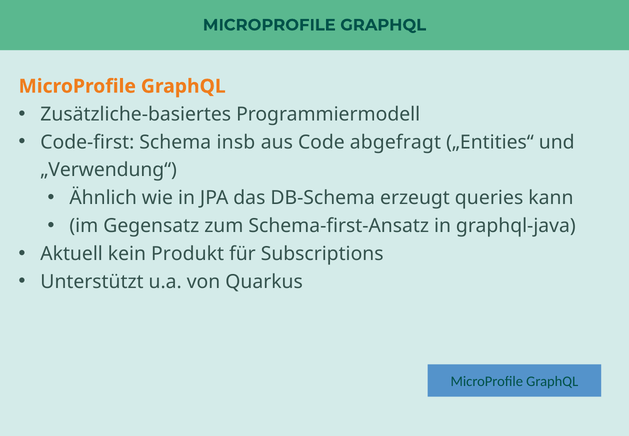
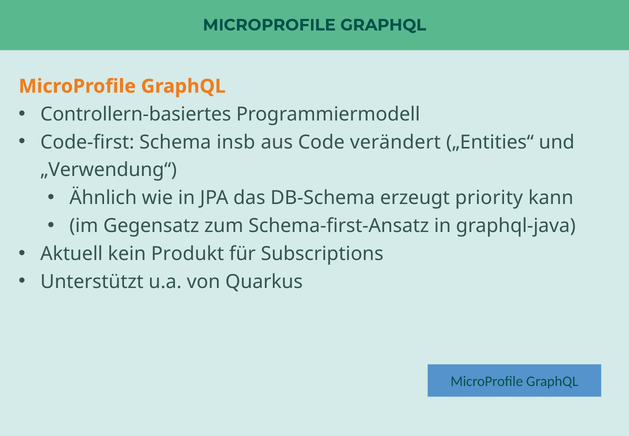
Zusätzliche-basiertes: Zusätzliche-basiertes -> Controllern-basiertes
abgefragt: abgefragt -> verändert
queries: queries -> priority
